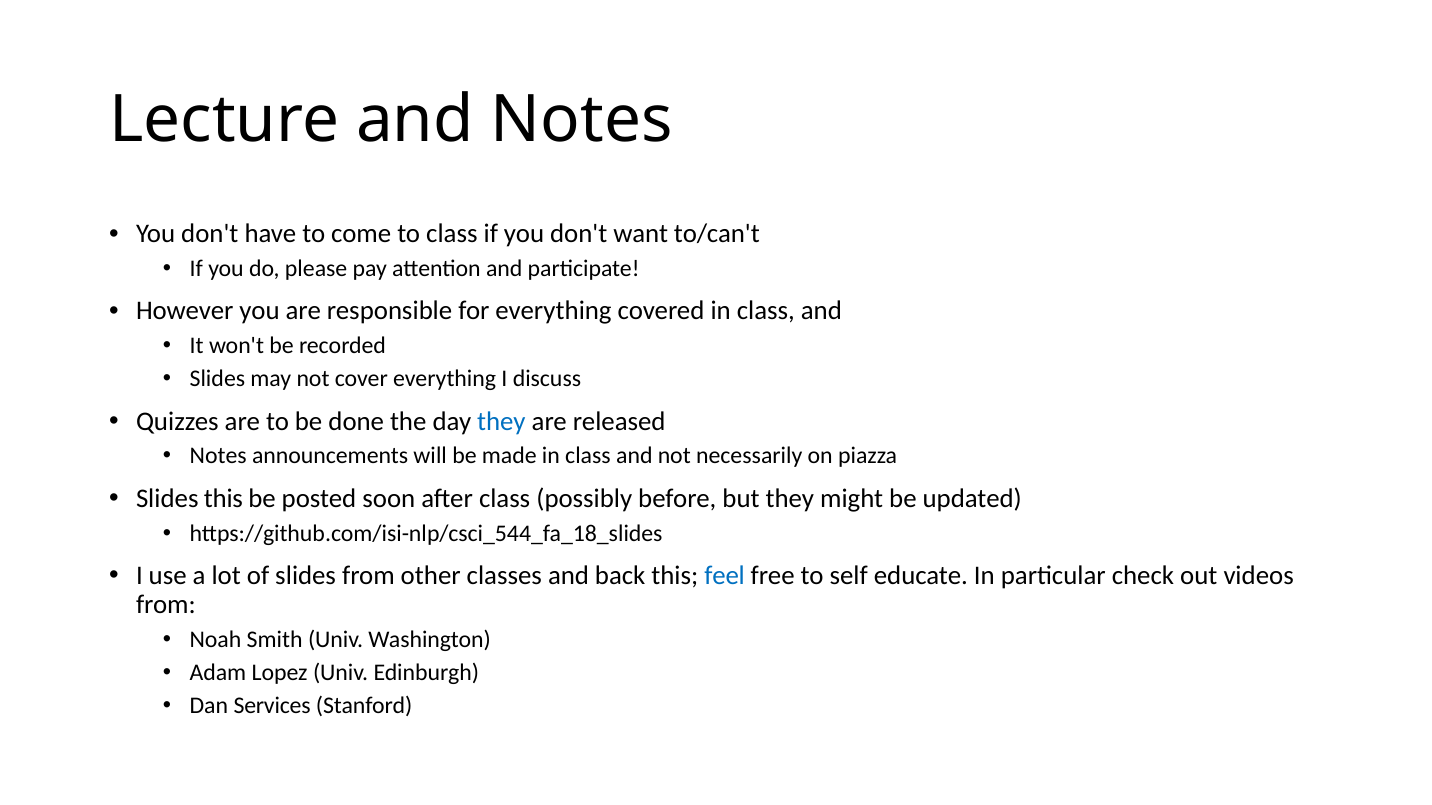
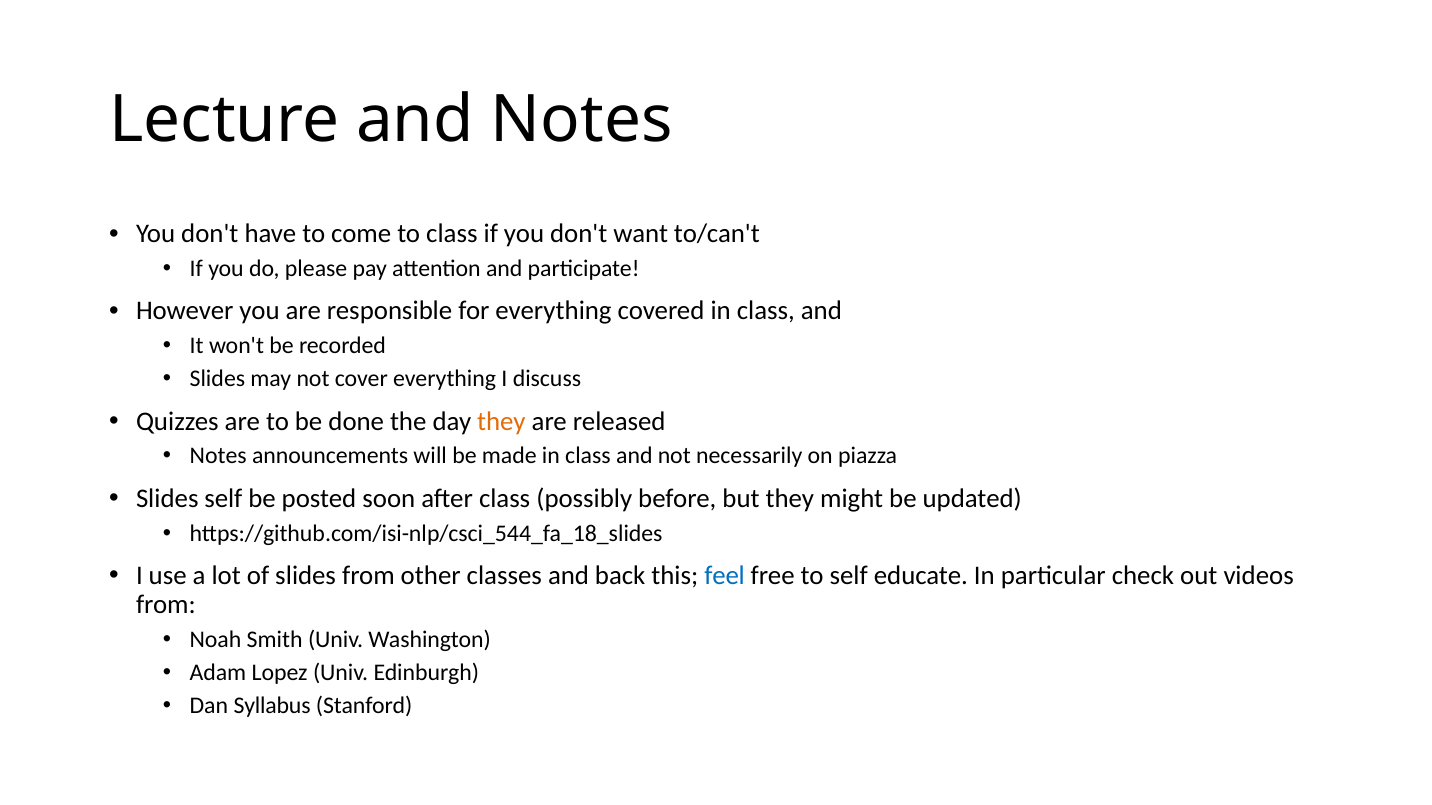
they at (501, 422) colour: blue -> orange
Slides this: this -> self
Services: Services -> Syllabus
